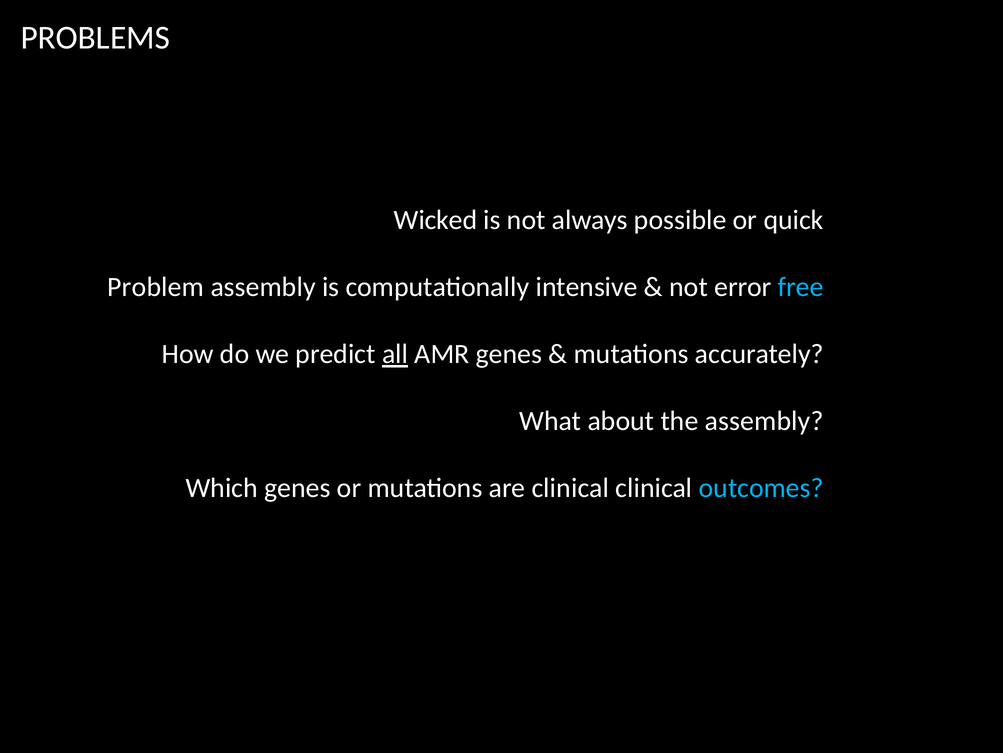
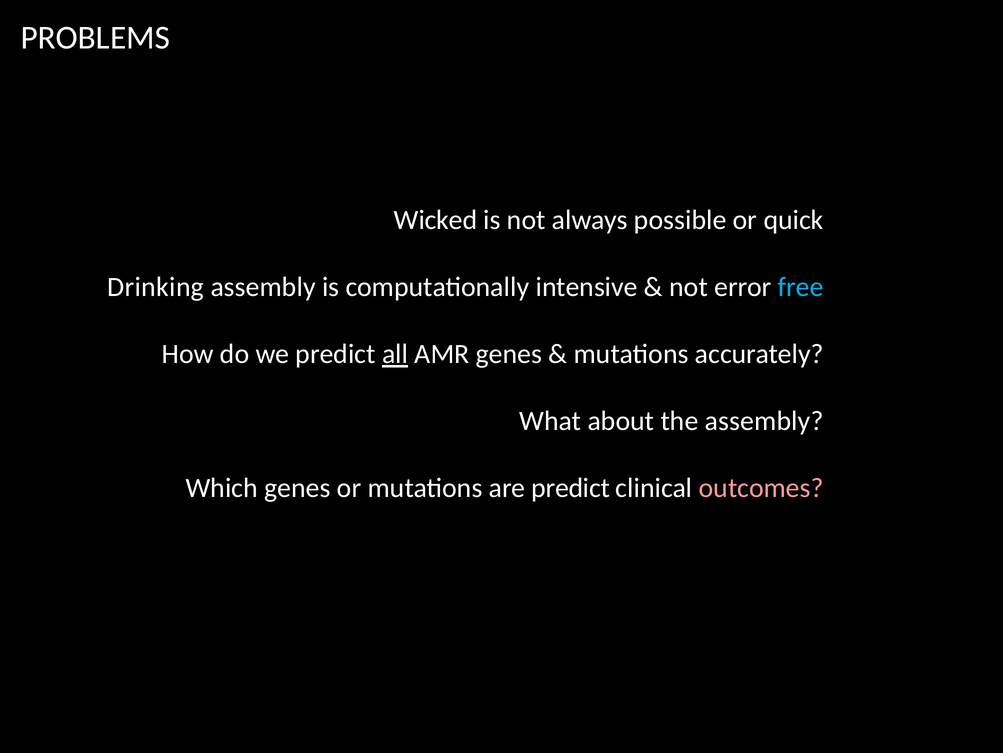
Problem: Problem -> Drinking
are clinical: clinical -> predict
outcomes colour: light blue -> pink
